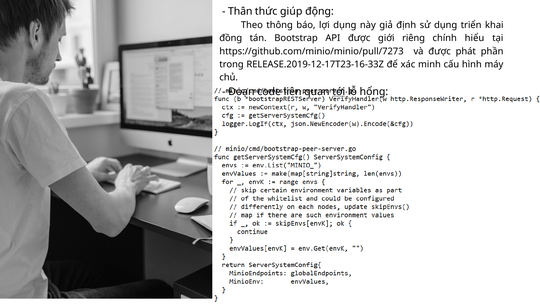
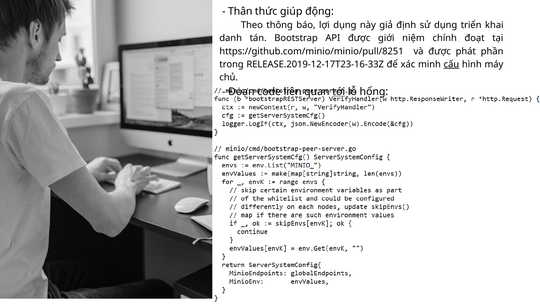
đồng: đồng -> danh
riêng: riêng -> niệm
hiểu: hiểu -> đoạt
https://github.com/minio/minio/pull/7273: https://github.com/minio/minio/pull/7273 -> https://github.com/minio/minio/pull/8251
cấu underline: none -> present
